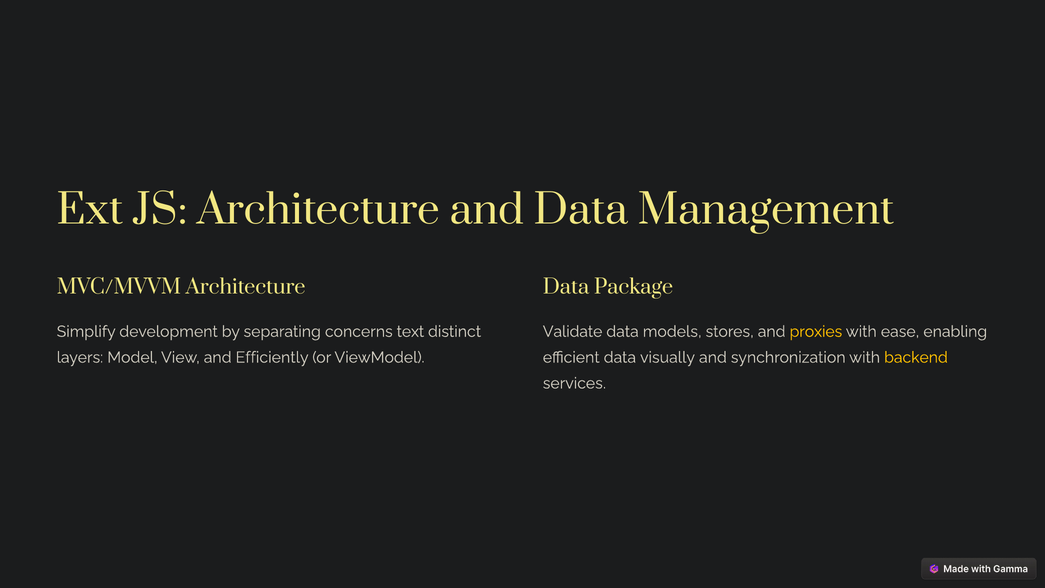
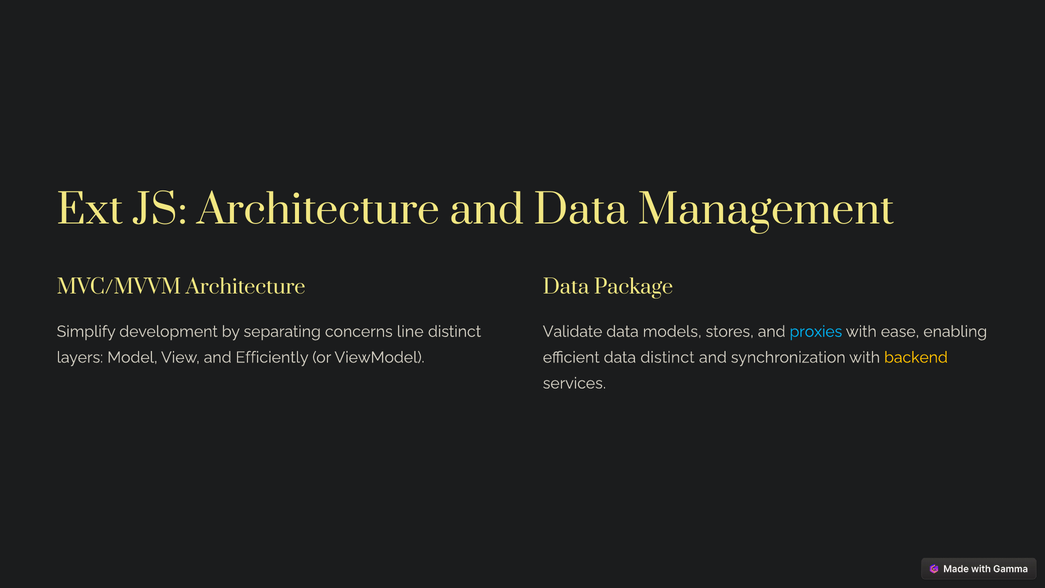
text: text -> line
proxies colour: yellow -> light blue
data visually: visually -> distinct
